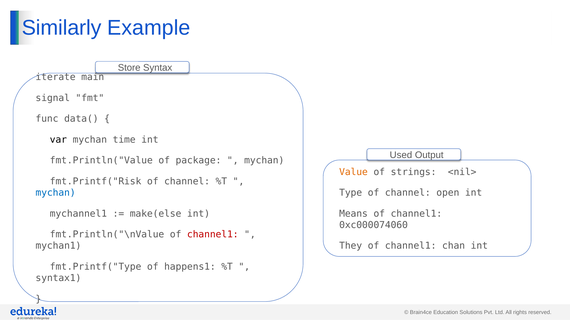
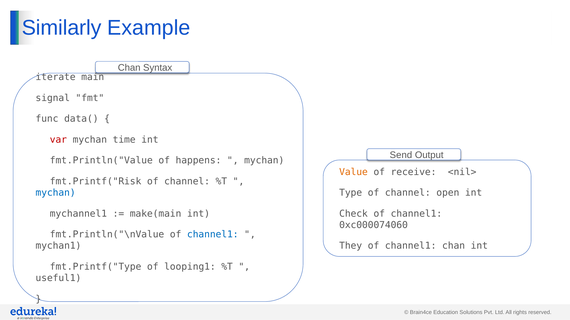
Store at (129, 68): Store -> Chan
var colour: black -> red
Used: Used -> Send
package: package -> happens
strings: strings -> receive
make(else: make(else -> make(main
Means: Means -> Check
channel1 at (213, 235) colour: red -> blue
happens1: happens1 -> looping1
syntax1: syntax1 -> useful1
